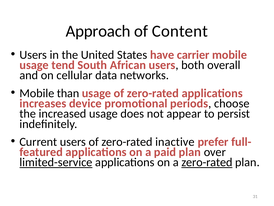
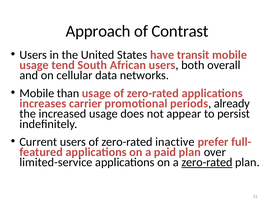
Content: Content -> Contrast
carrier: carrier -> transit
device: device -> carrier
choose: choose -> already
limited-service underline: present -> none
